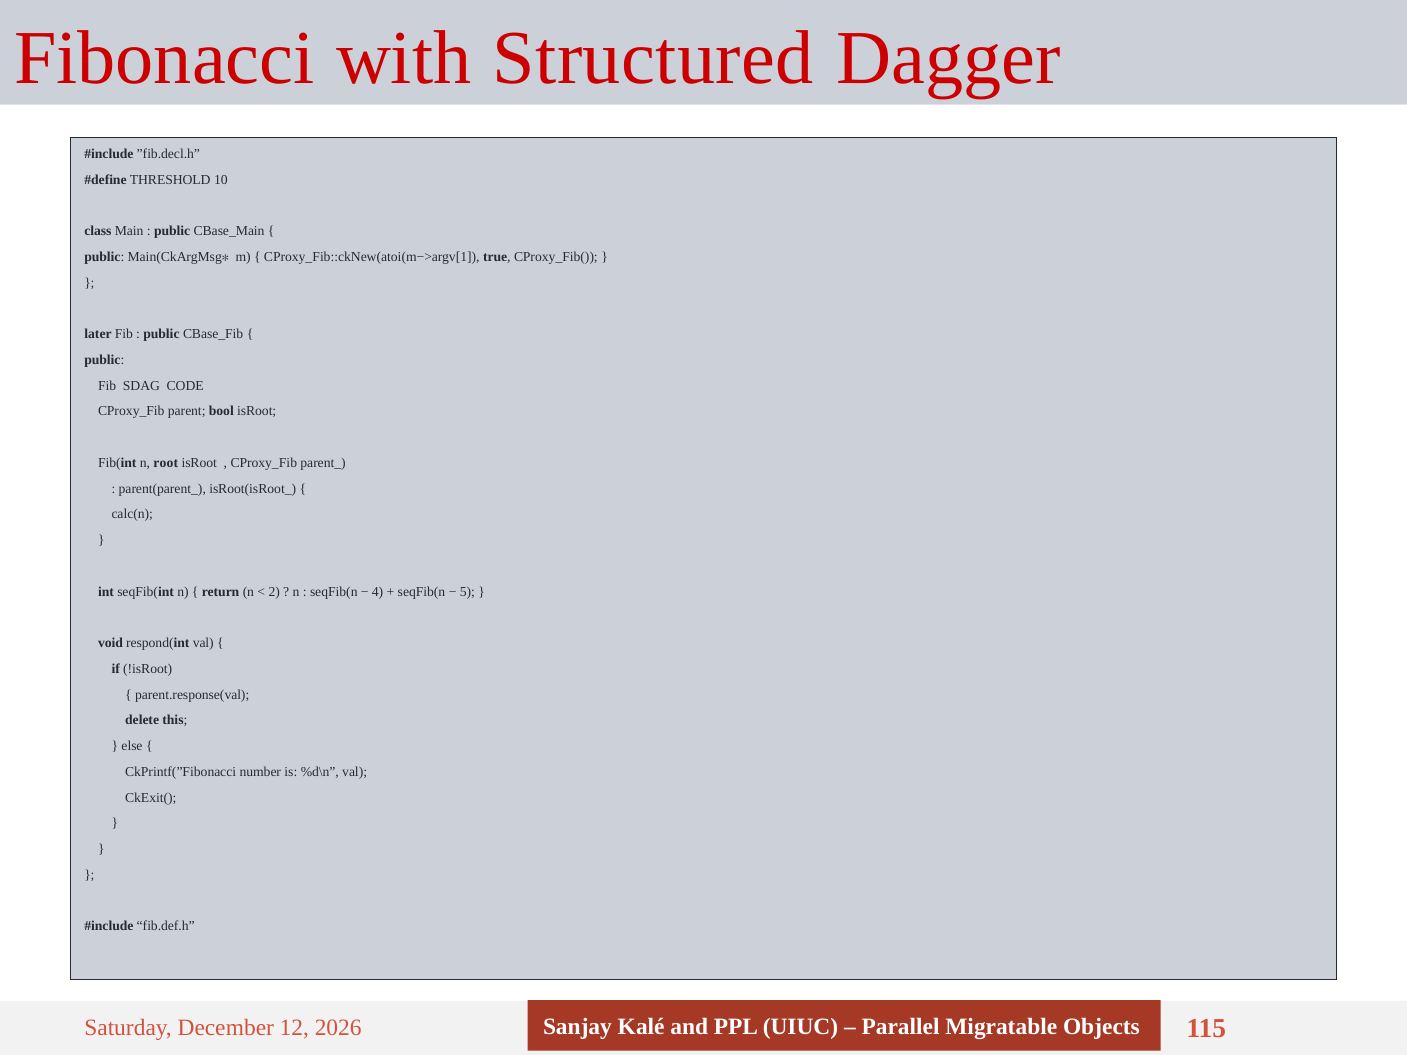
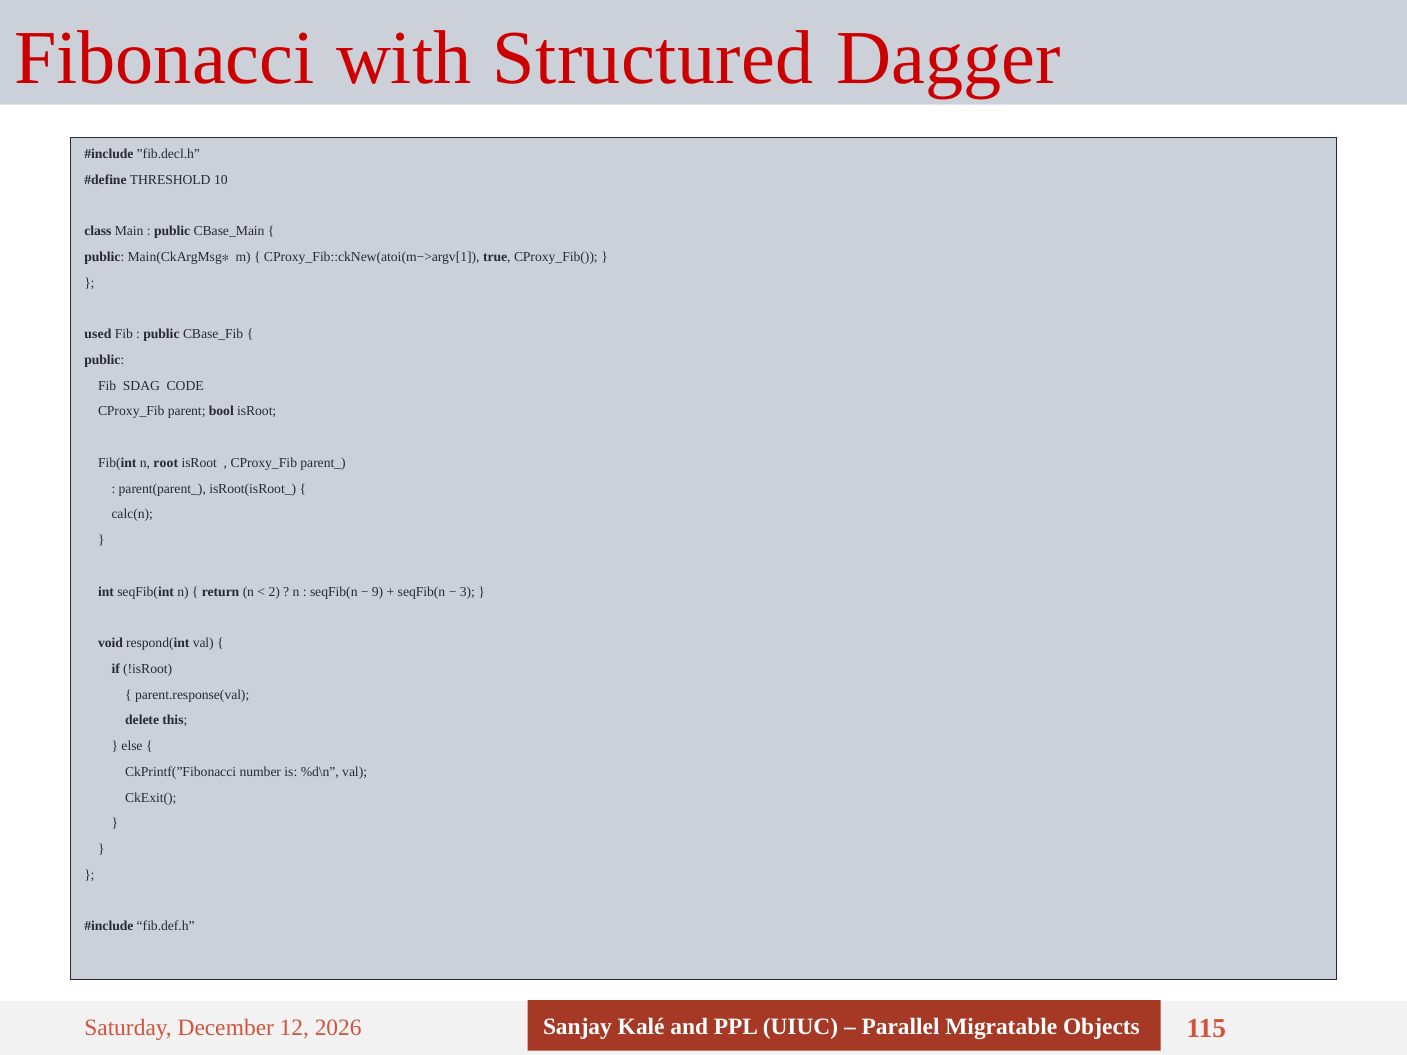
later: later -> used
4: 4 -> 9
5: 5 -> 3
